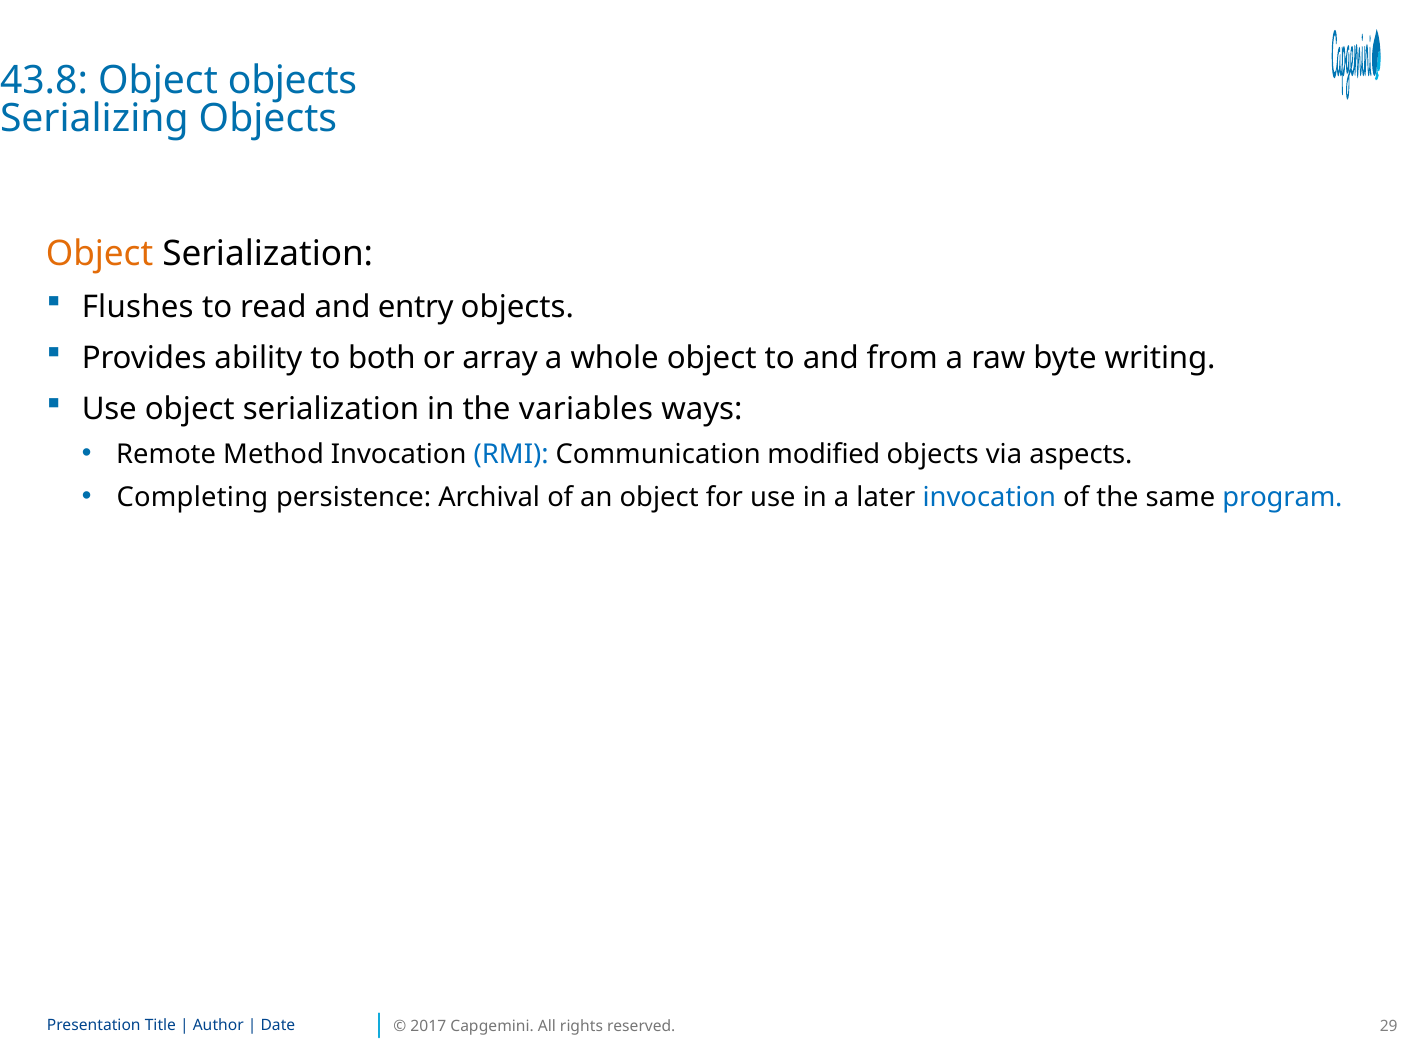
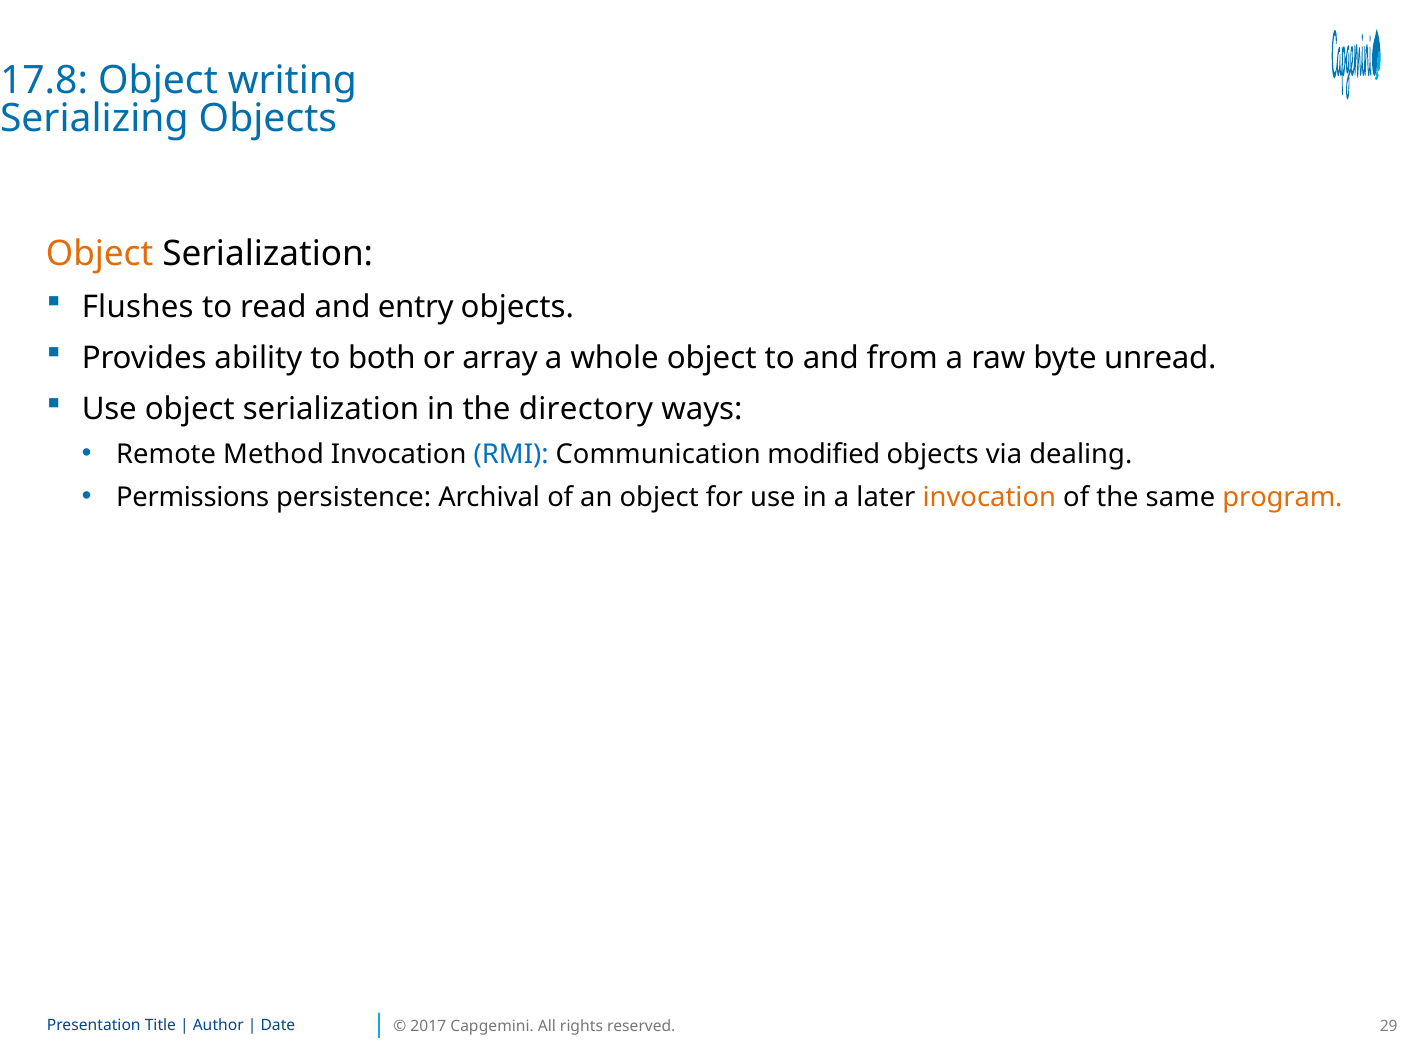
43.8: 43.8 -> 17.8
Object objects: objects -> writing
writing: writing -> unread
variables: variables -> directory
aspects: aspects -> dealing
Completing: Completing -> Permissions
invocation at (989, 497) colour: blue -> orange
program colour: blue -> orange
